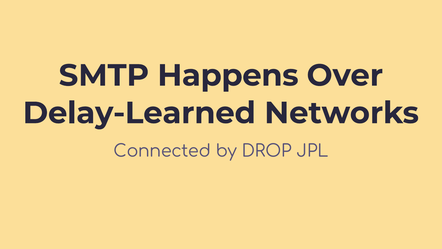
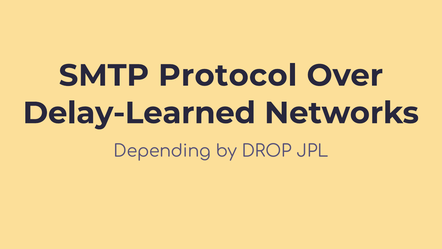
Happens: Happens -> Protocol
Connected: Connected -> Depending
